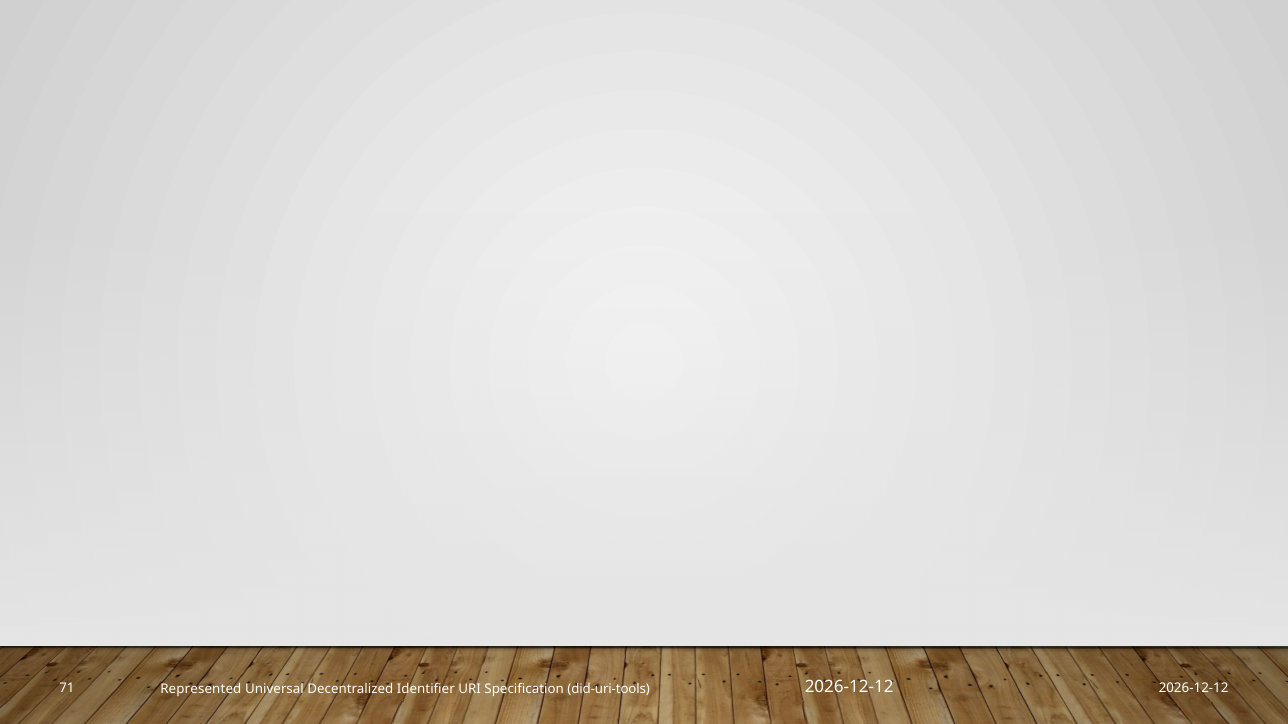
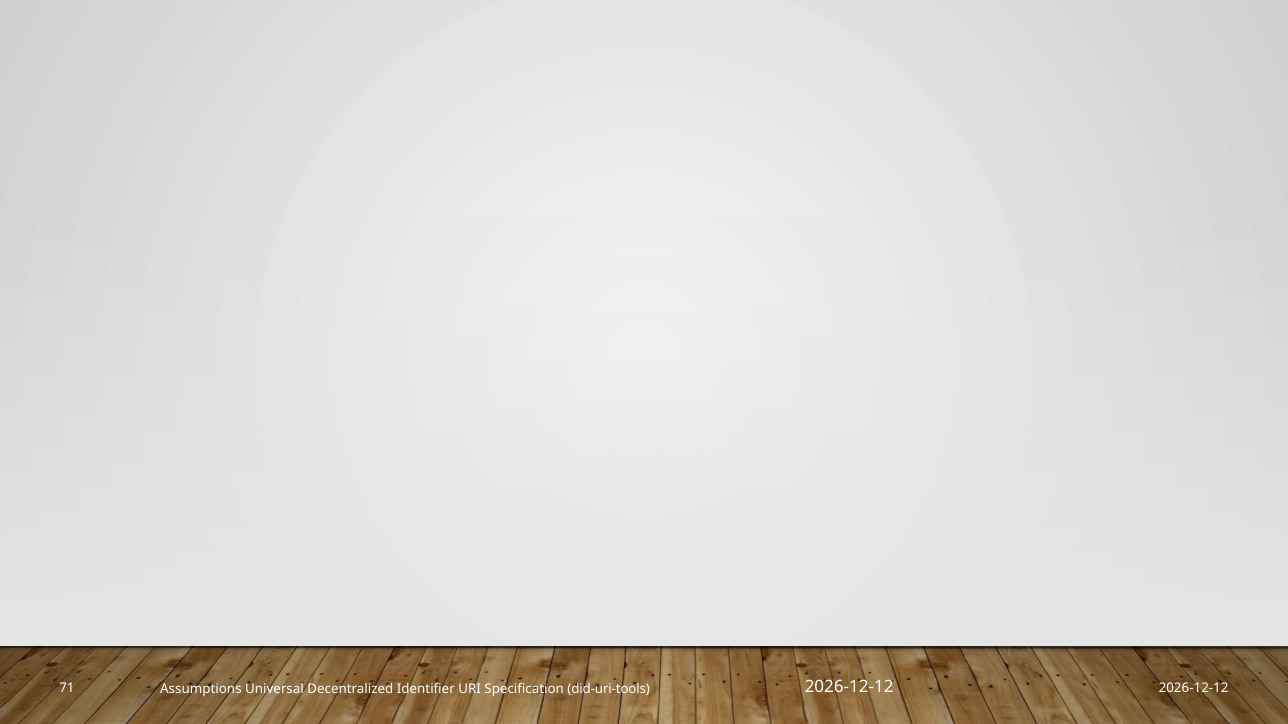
Represented: Represented -> Assumptions
